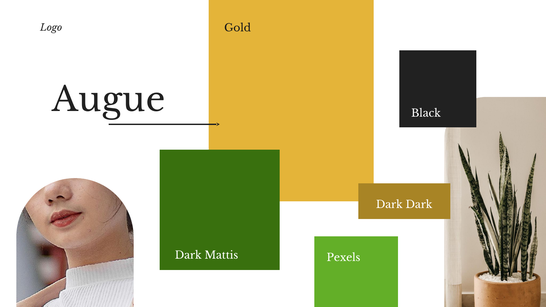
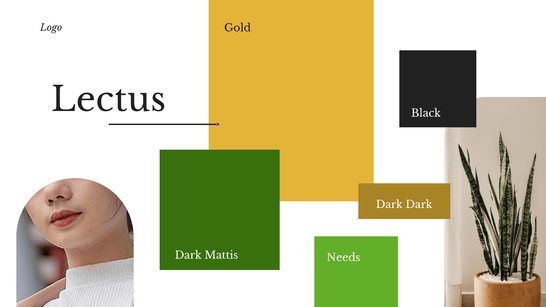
Augue: Augue -> Lectus
Pexels: Pexels -> Needs
